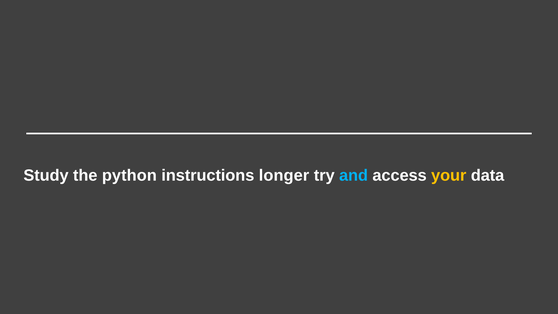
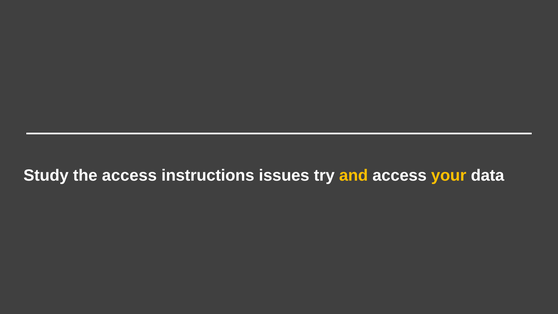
the python: python -> access
longer: longer -> issues
and colour: light blue -> yellow
